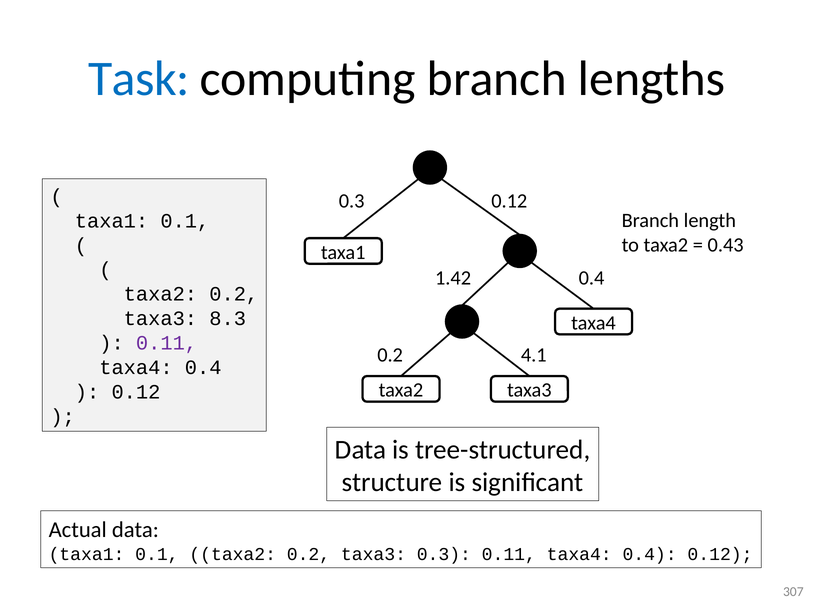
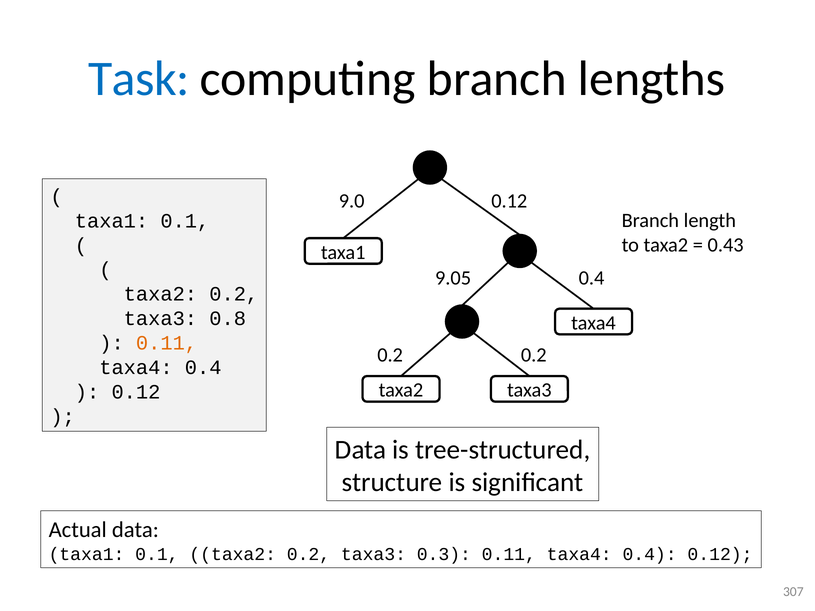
0.3 at (352, 201): 0.3 -> 9.0
1.42: 1.42 -> 9.05
8.3: 8.3 -> 0.8
0.11 at (167, 343) colour: purple -> orange
0.2 4.1: 4.1 -> 0.2
